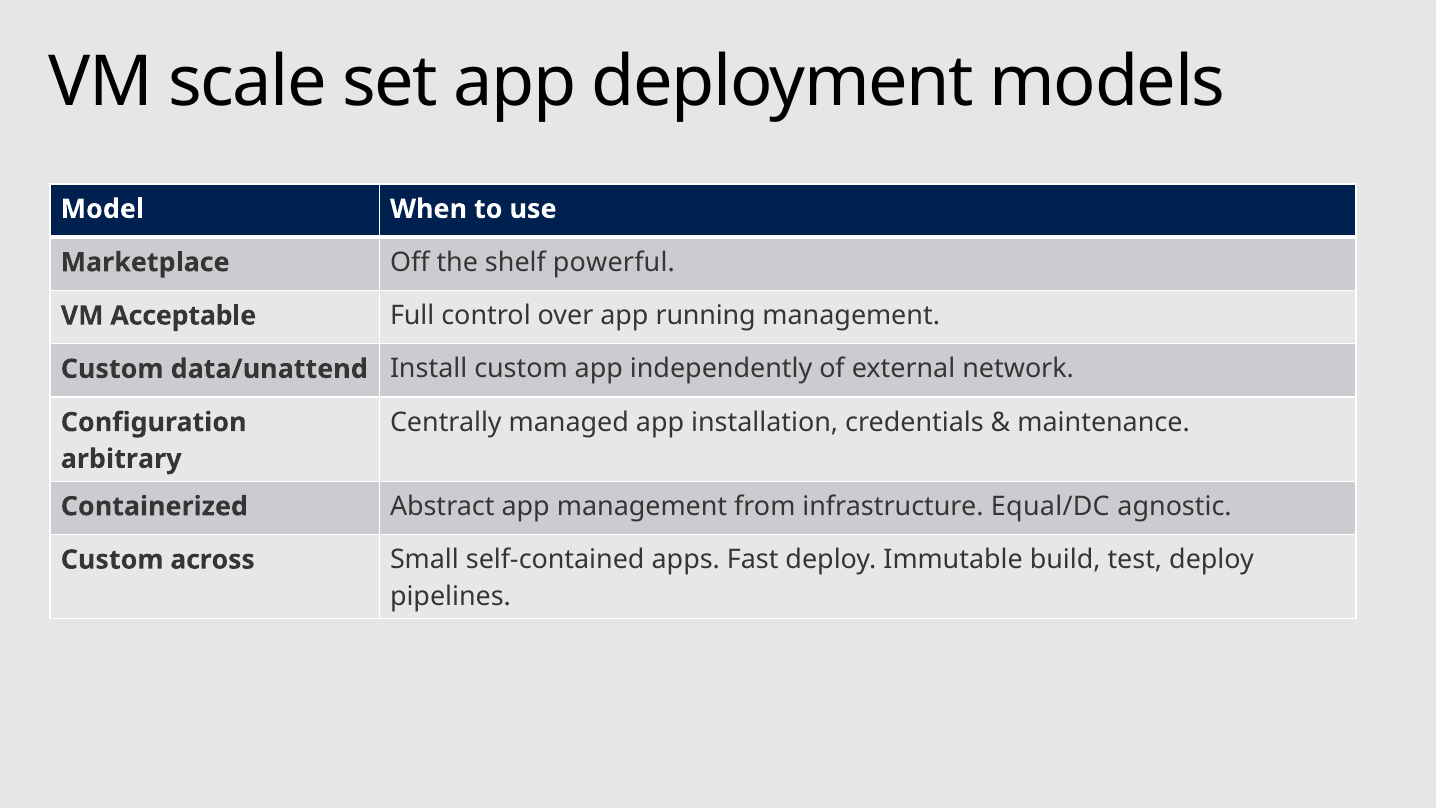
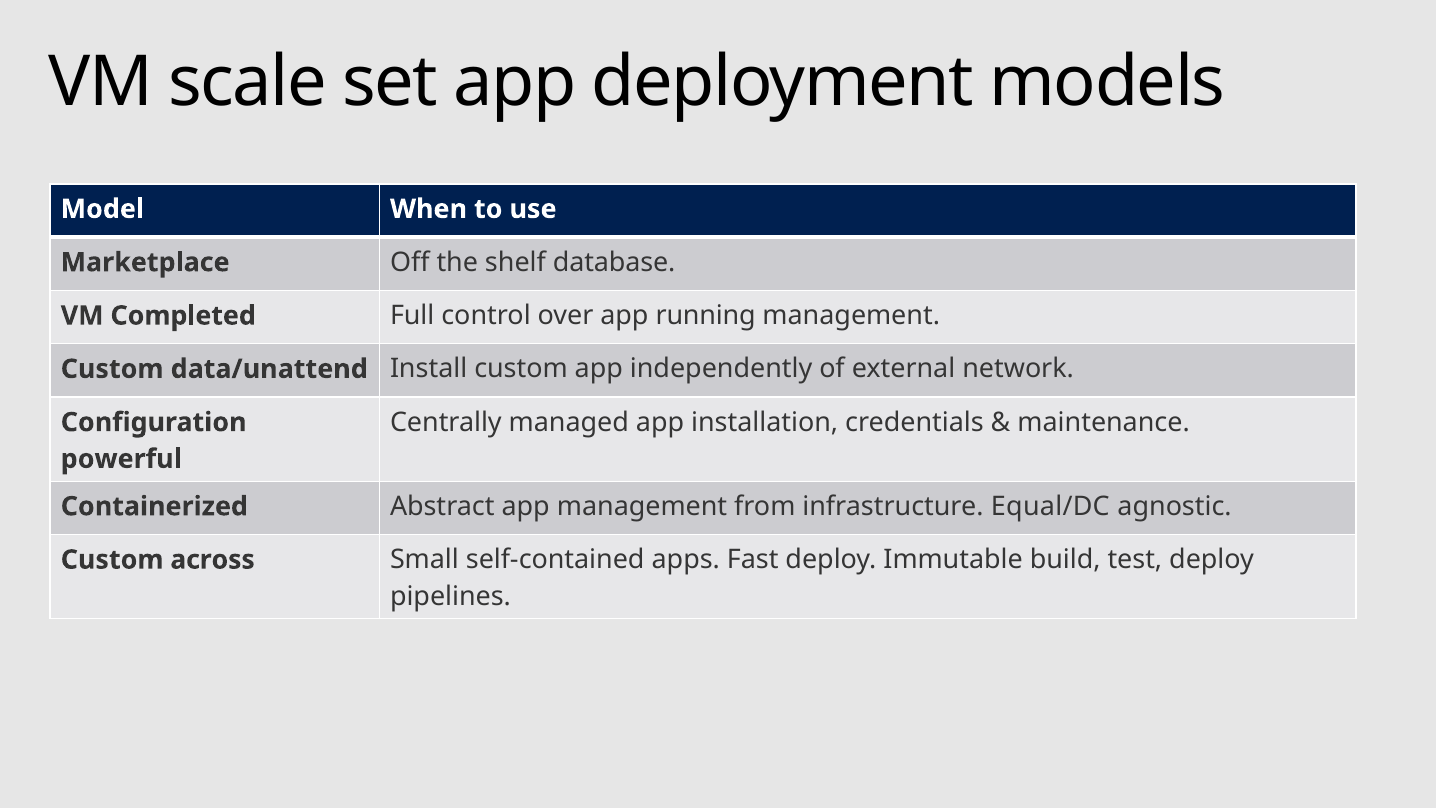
powerful: powerful -> database
Acceptable: Acceptable -> Completed
arbitrary: arbitrary -> powerful
